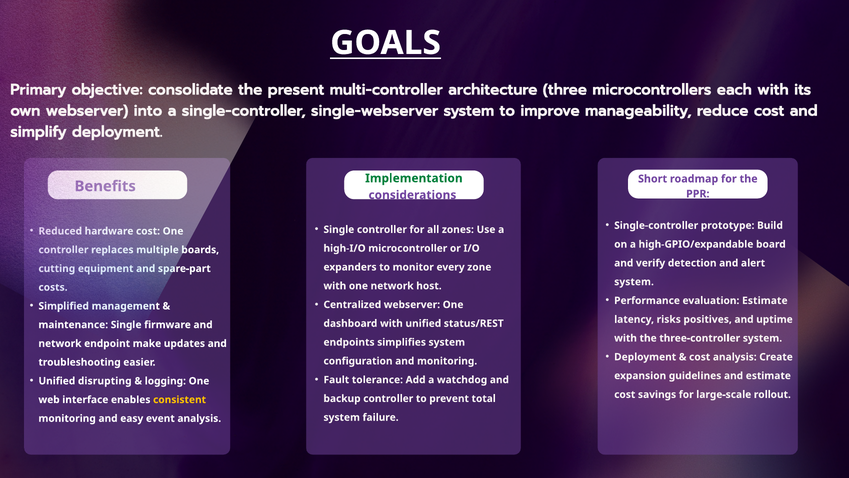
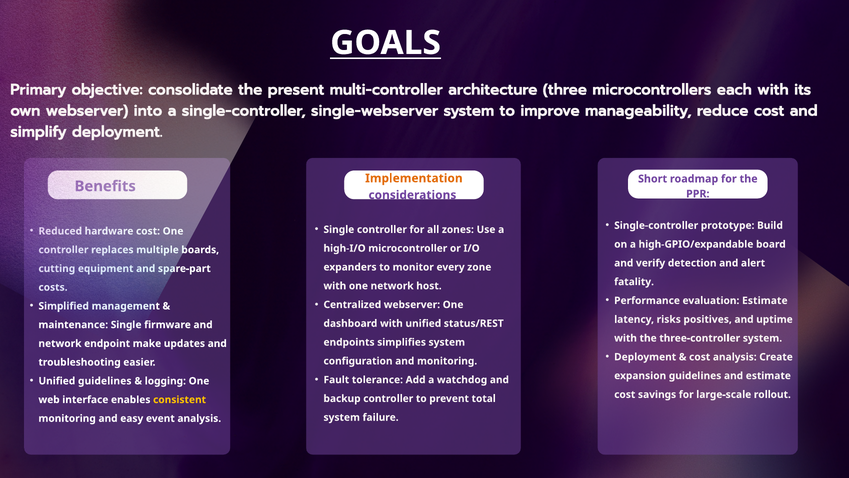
Implementation colour: green -> orange
system at (634, 282): system -> fatality
Unified disrupting: disrupting -> guidelines
